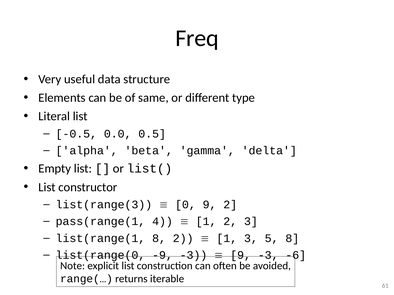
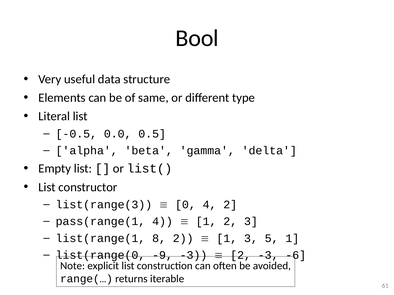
Freq: Freq -> Bool
0 9: 9 -> 4
5 8: 8 -> 1
9 at (241, 255): 9 -> 2
